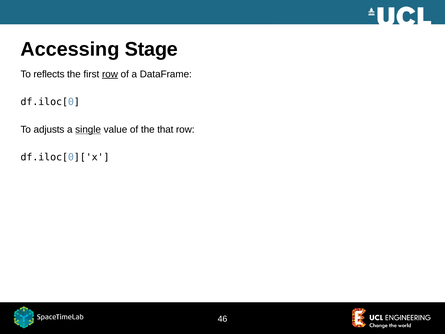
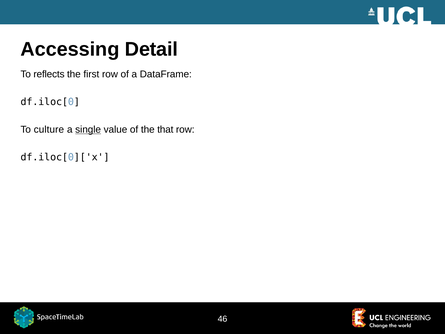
Stage: Stage -> Detail
row at (110, 74) underline: present -> none
adjusts: adjusts -> culture
